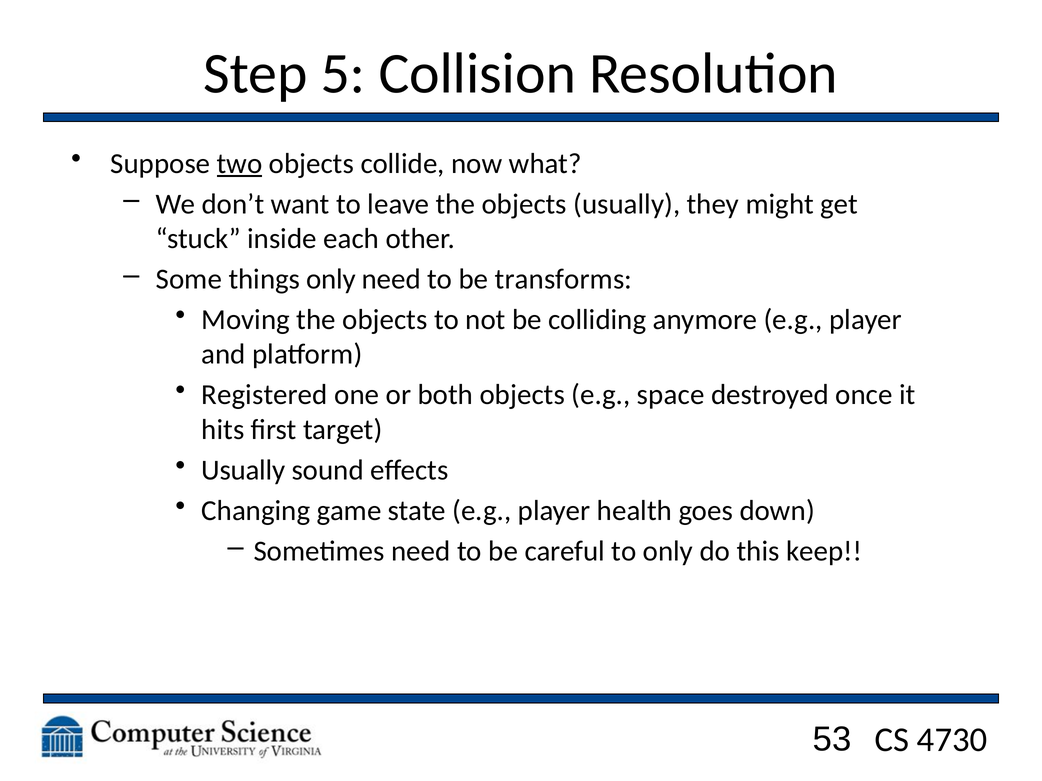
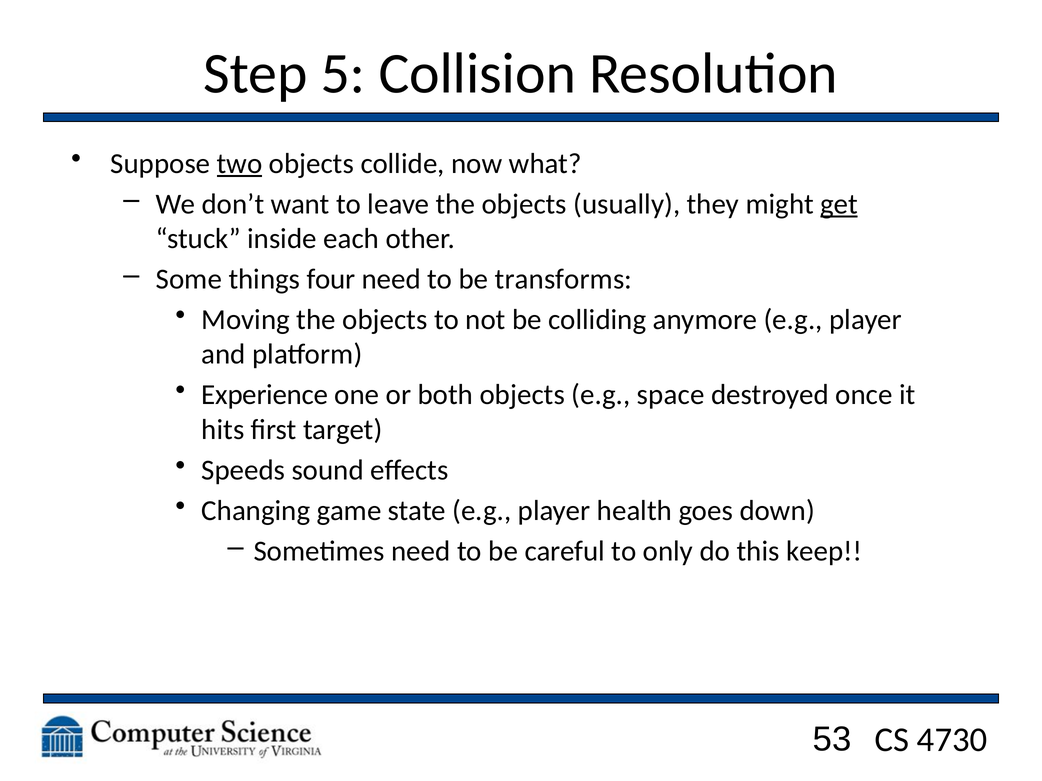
get underline: none -> present
things only: only -> four
Registered: Registered -> Experience
Usually at (243, 470): Usually -> Speeds
